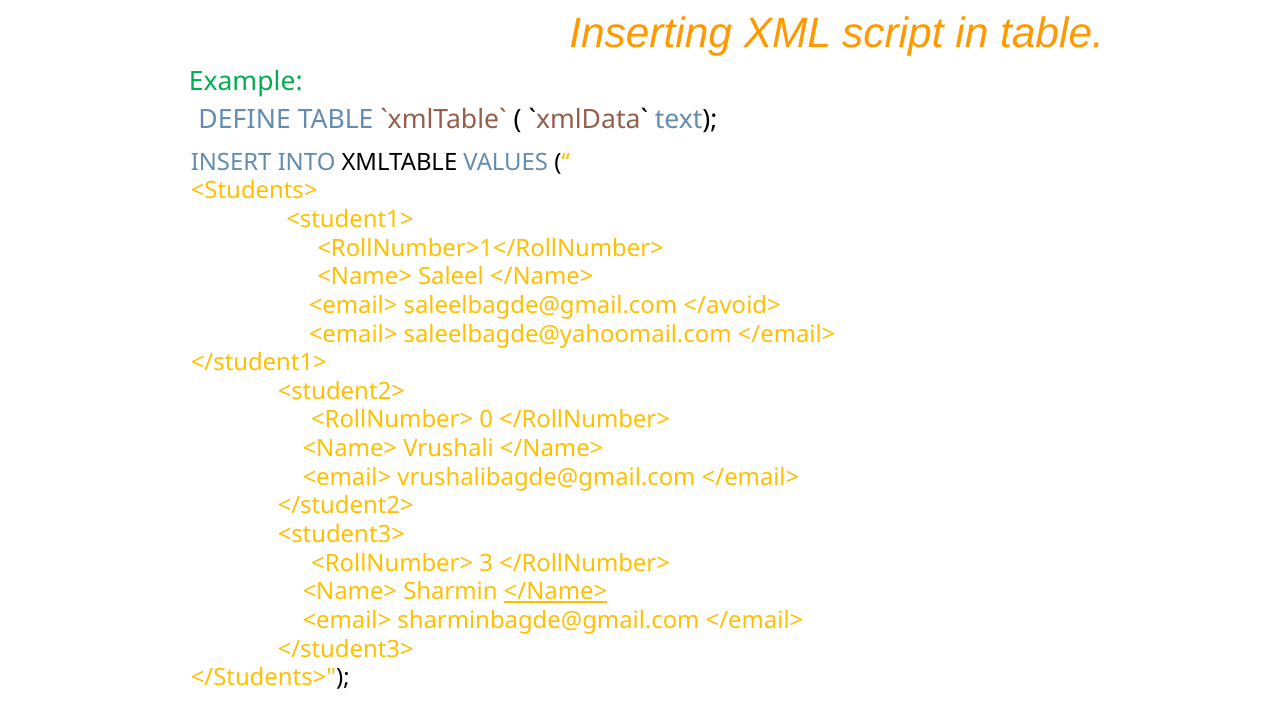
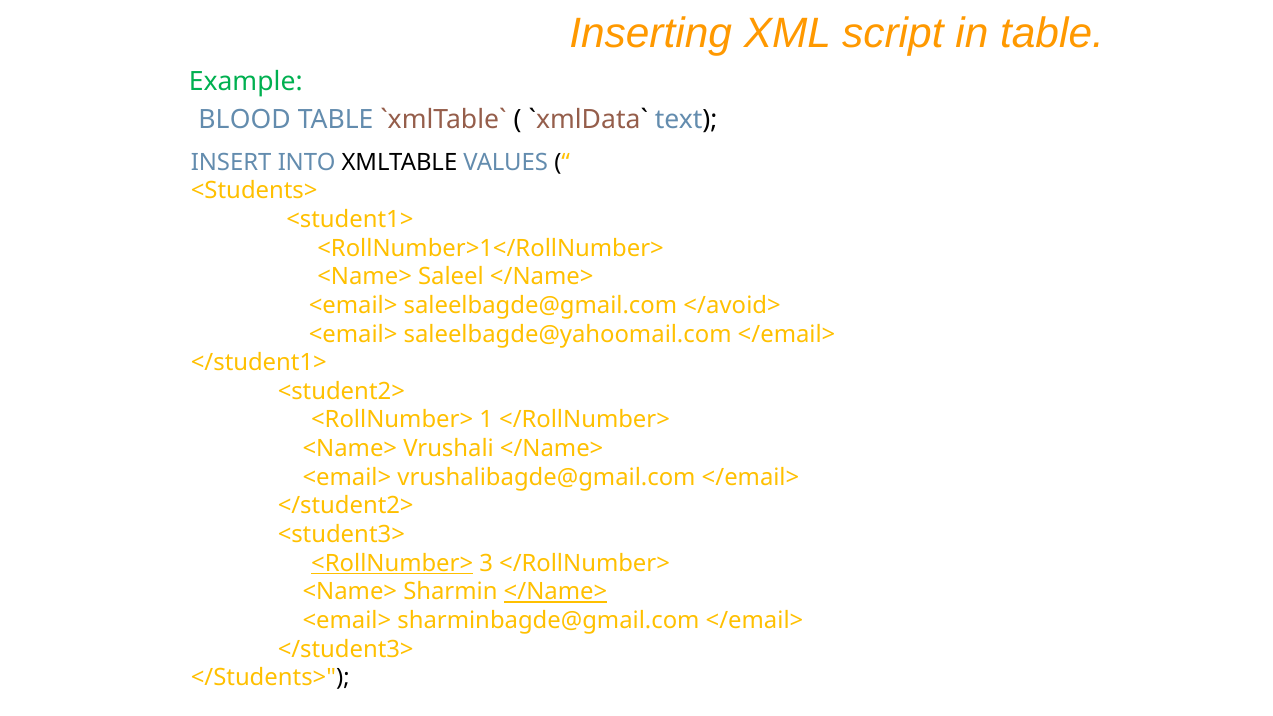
DEFINE: DEFINE -> BLOOD
0: 0 -> 1
<RollNumber> at (392, 563) underline: none -> present
